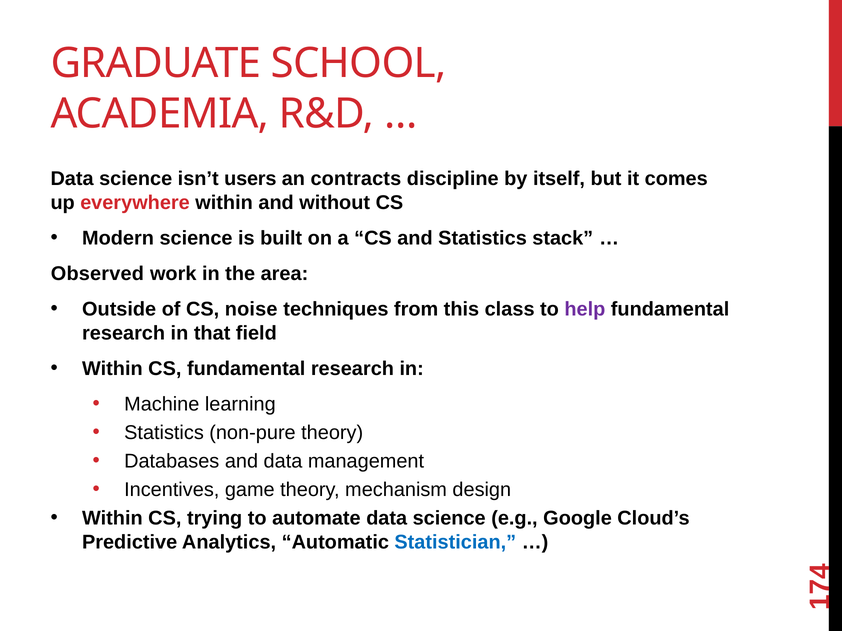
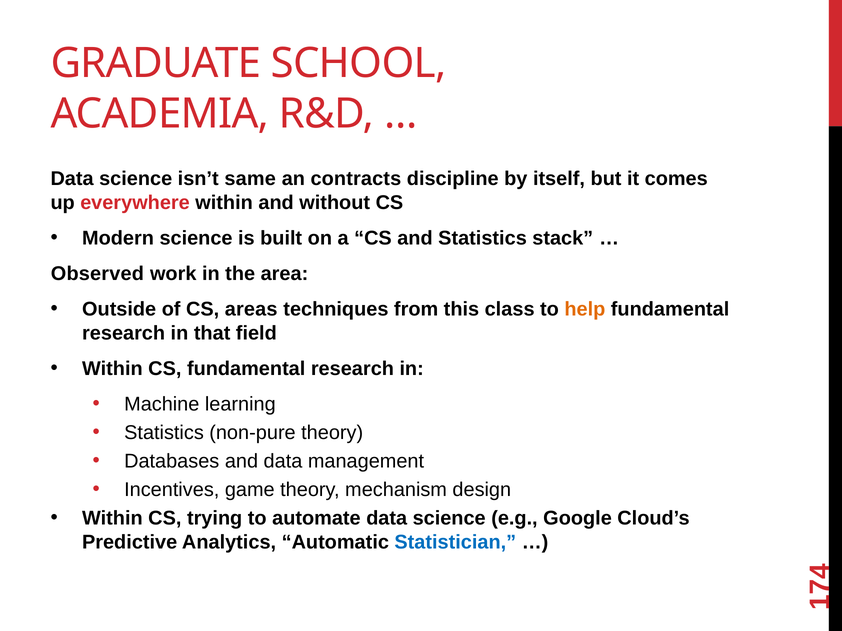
users: users -> same
noise: noise -> areas
help colour: purple -> orange
